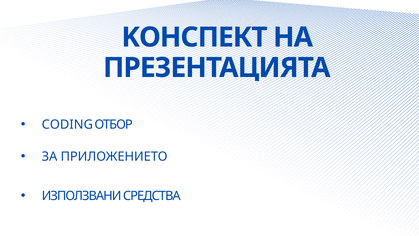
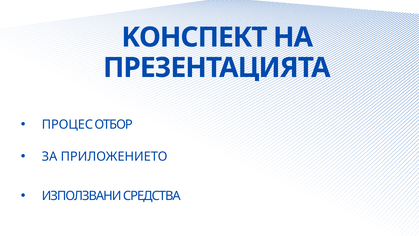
CODING: CODING -> ПРОЦЕС
